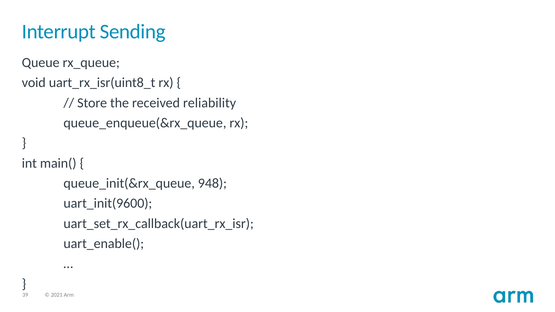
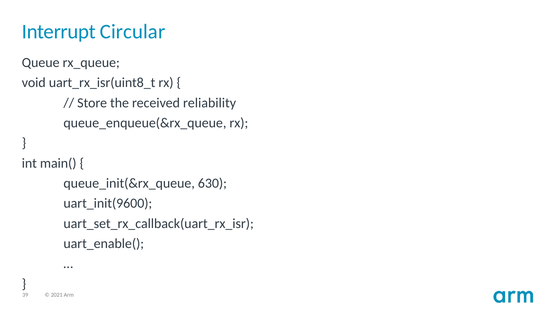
Sending: Sending -> Circular
948: 948 -> 630
